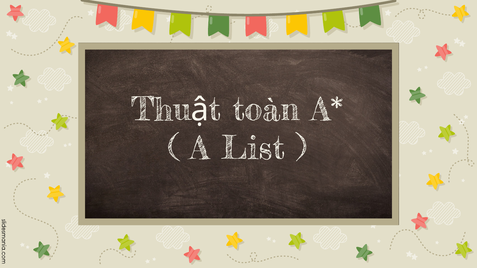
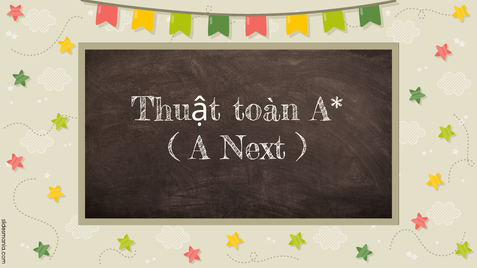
List: List -> Next
